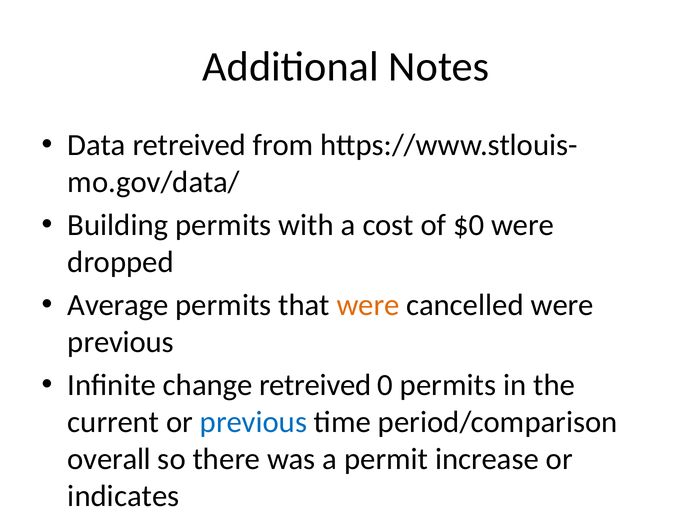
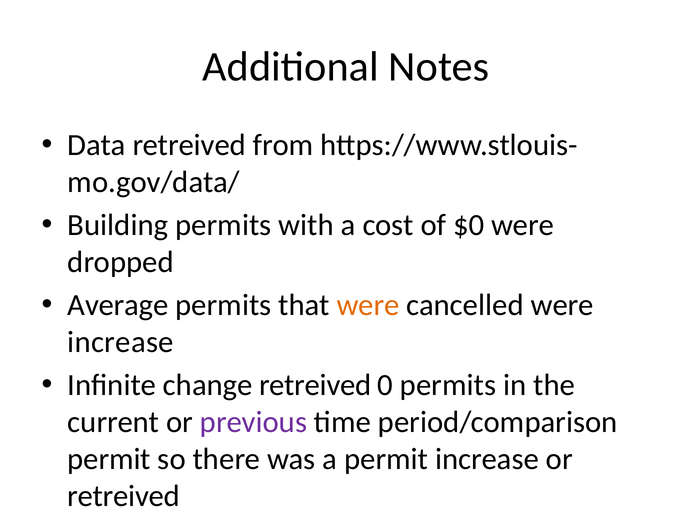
previous at (121, 342): previous -> increase
previous at (254, 422) colour: blue -> purple
overall at (109, 459): overall -> permit
indicates at (123, 496): indicates -> retreived
